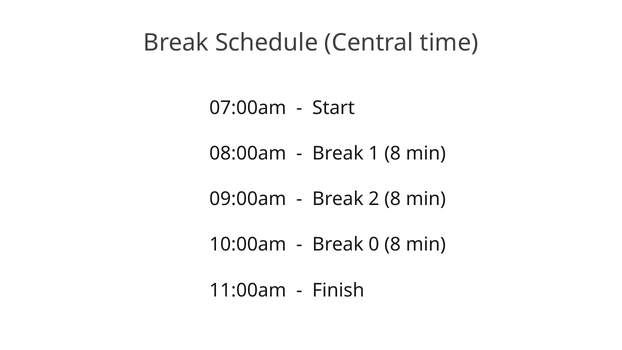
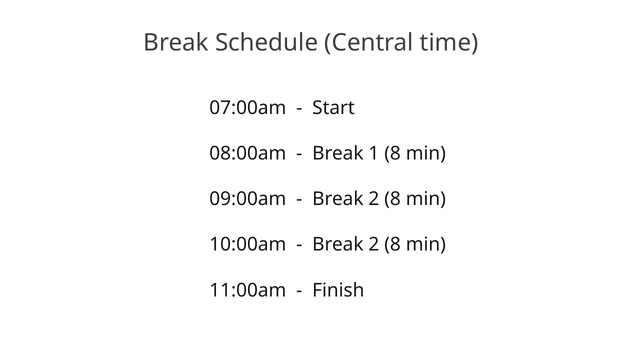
0 at (374, 245): 0 -> 2
